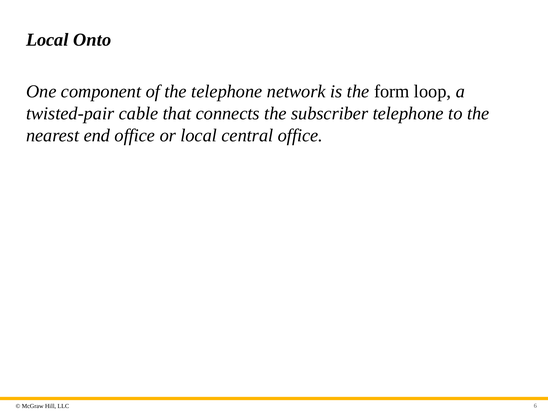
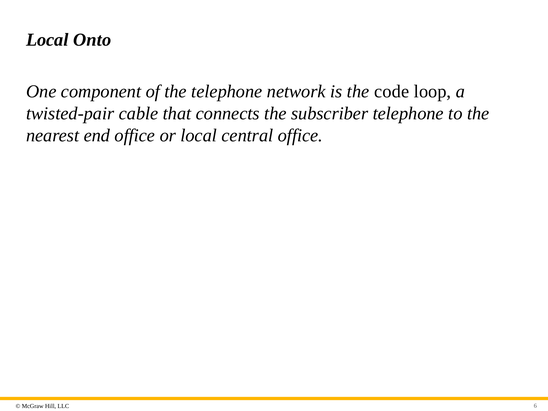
form: form -> code
